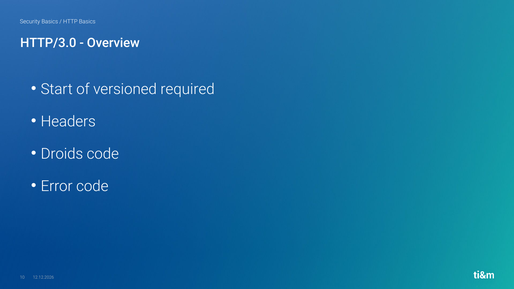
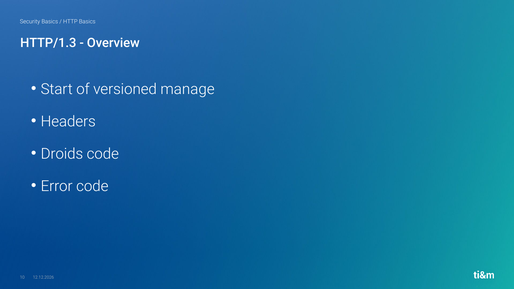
HTTP/3.0: HTTP/3.0 -> HTTP/1.3
required: required -> manage
